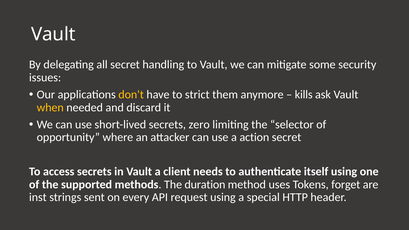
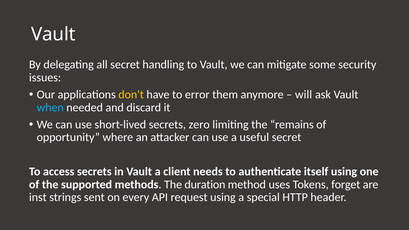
strict: strict -> error
kills: kills -> will
when colour: yellow -> light blue
selector: selector -> remains
action: action -> useful
